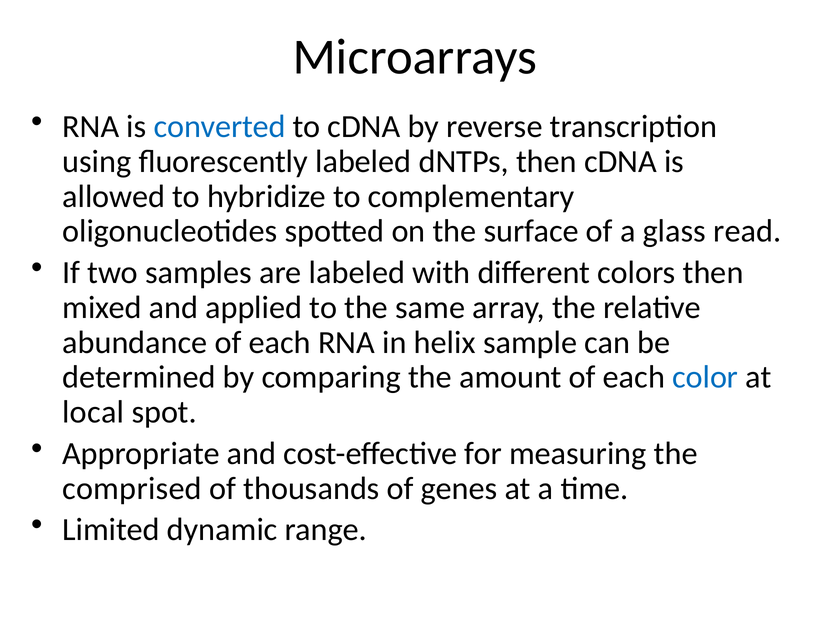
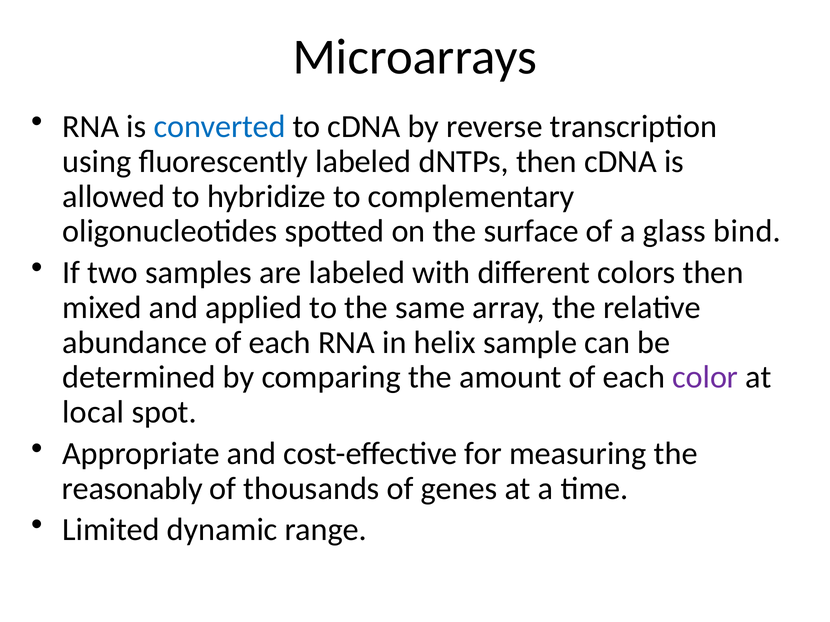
read: read -> bind
color colour: blue -> purple
comprised: comprised -> reasonably
